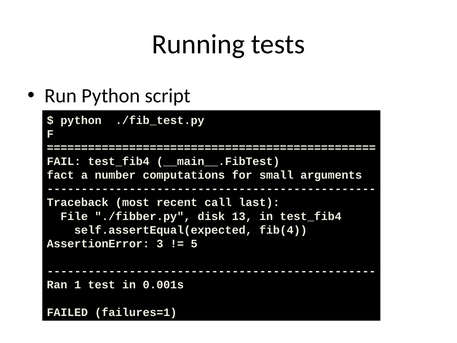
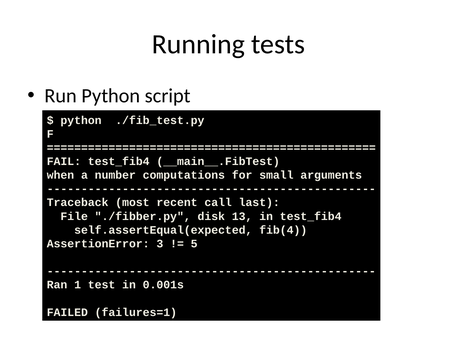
fact: fact -> when
